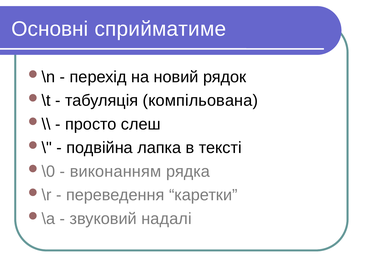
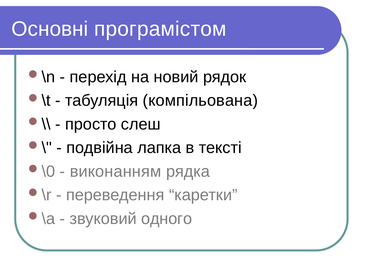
сприйматиме: сприйматиме -> програмістом
надалі: надалі -> одного
